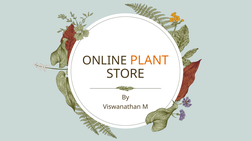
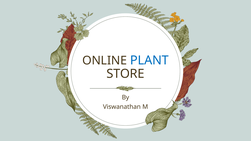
PLANT colour: orange -> blue
